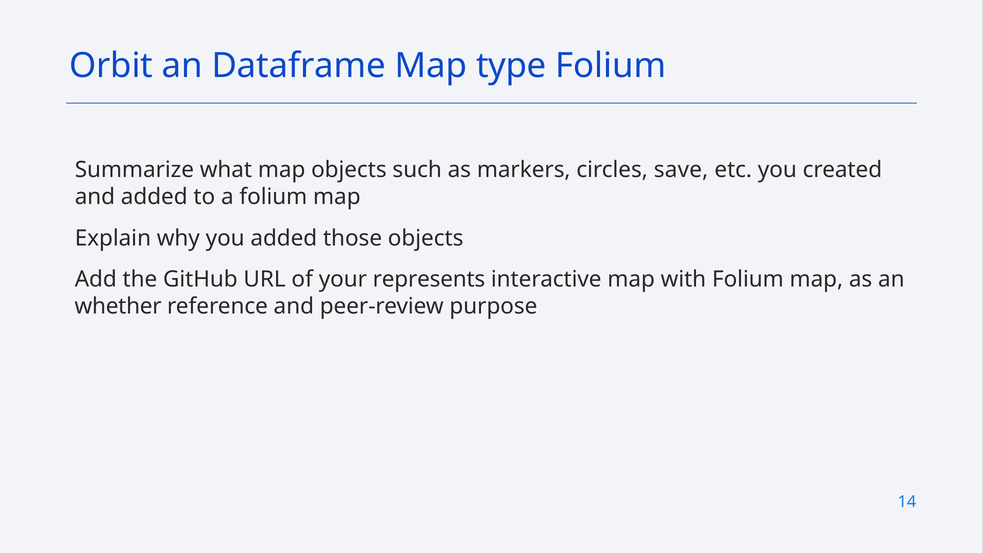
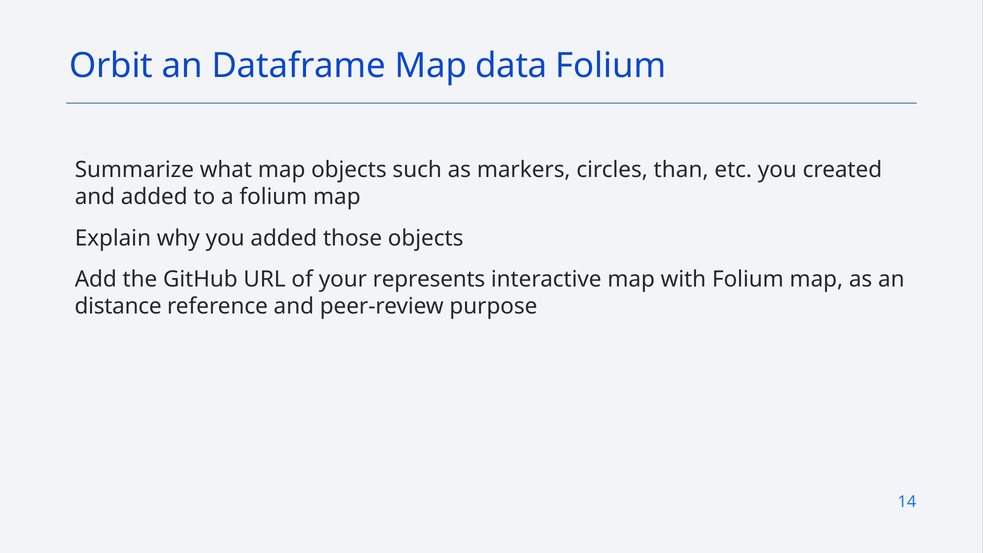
type: type -> data
save: save -> than
whether: whether -> distance
